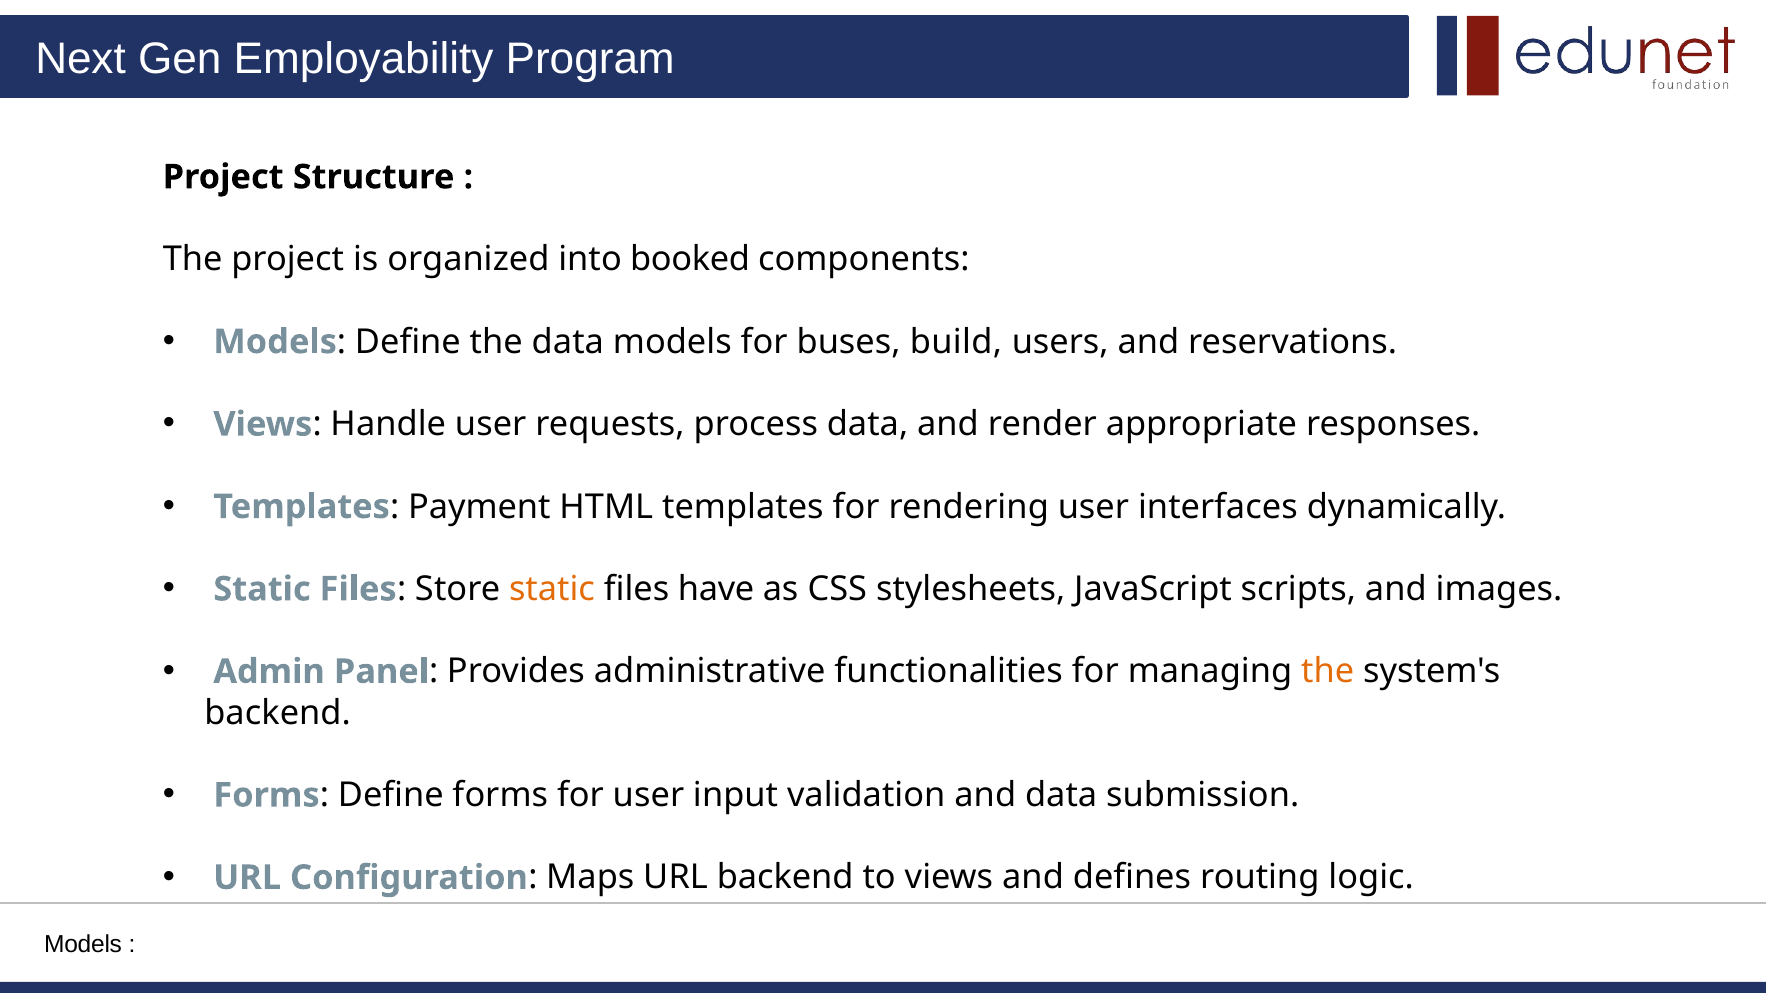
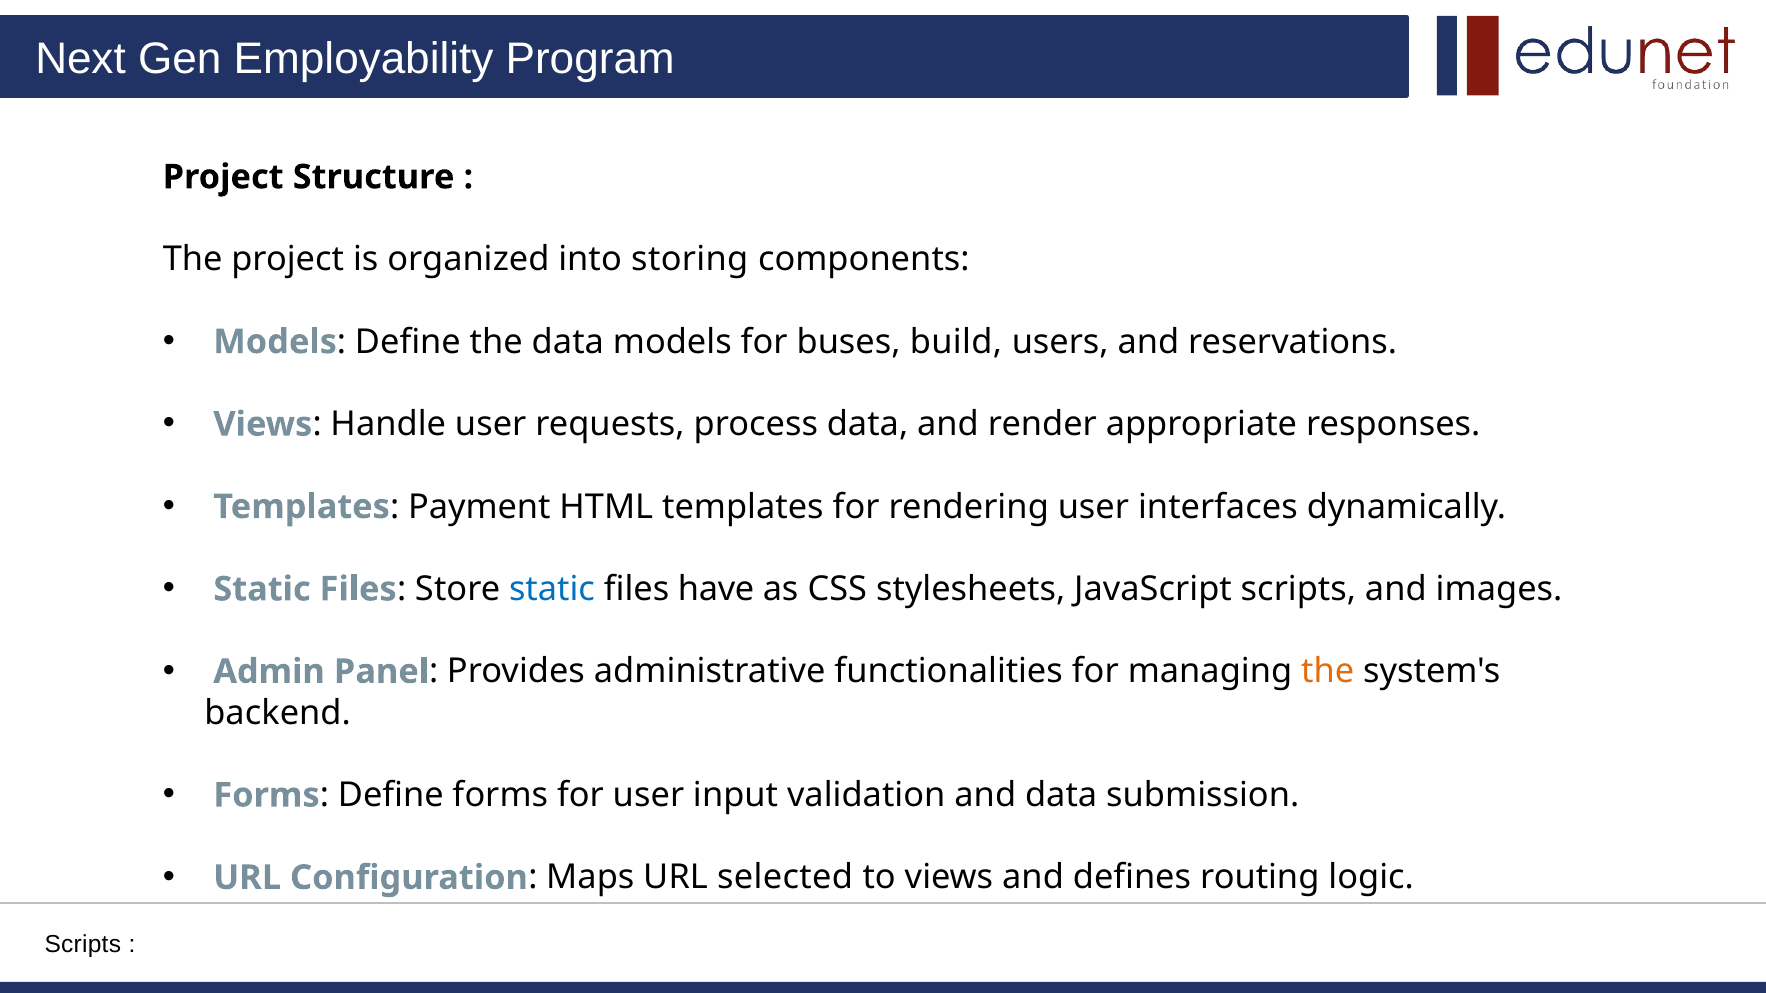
booked: booked -> storing
static at (552, 589) colour: orange -> blue
URL backend: backend -> selected
Models at (83, 944): Models -> Scripts
